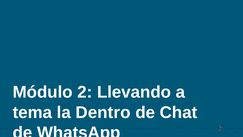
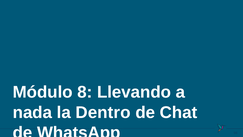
2: 2 -> 8
tema: tema -> nada
